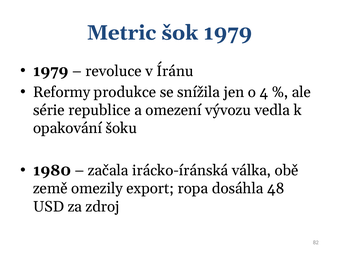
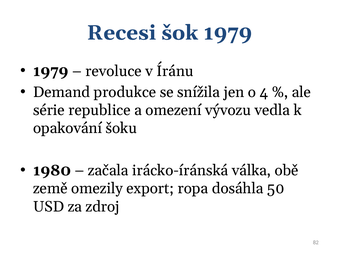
Metric: Metric -> Recesi
Reformy: Reformy -> Demand
48: 48 -> 50
